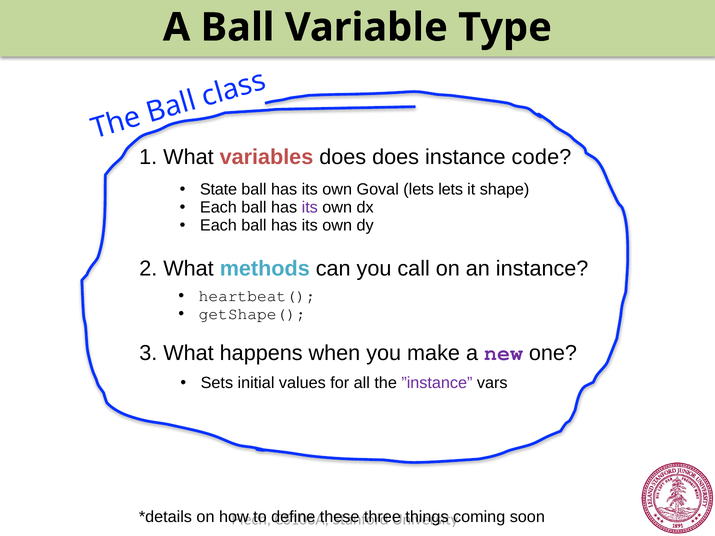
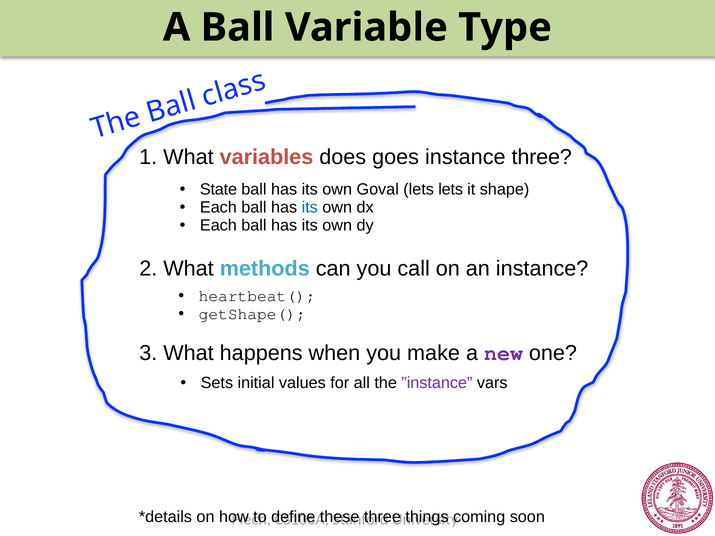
does does: does -> goes
instance code: code -> three
its at (310, 207) colour: purple -> blue
